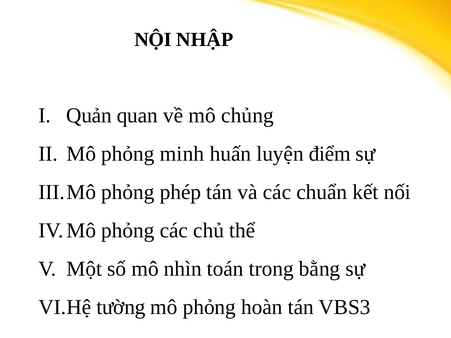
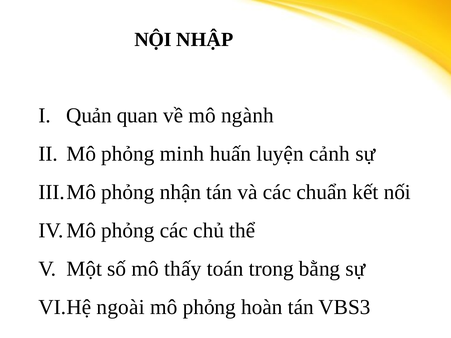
chủng: chủng -> ngành
điểm: điểm -> cảnh
phép: phép -> nhận
nhìn: nhìn -> thấy
tường: tường -> ngoài
